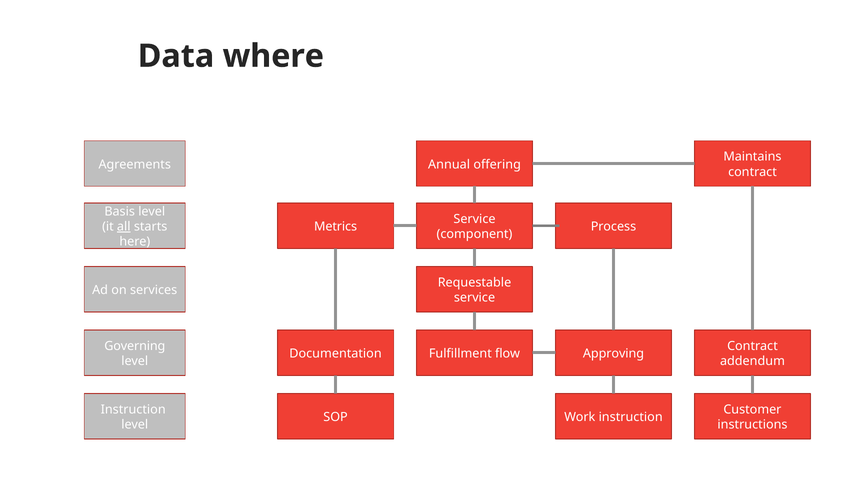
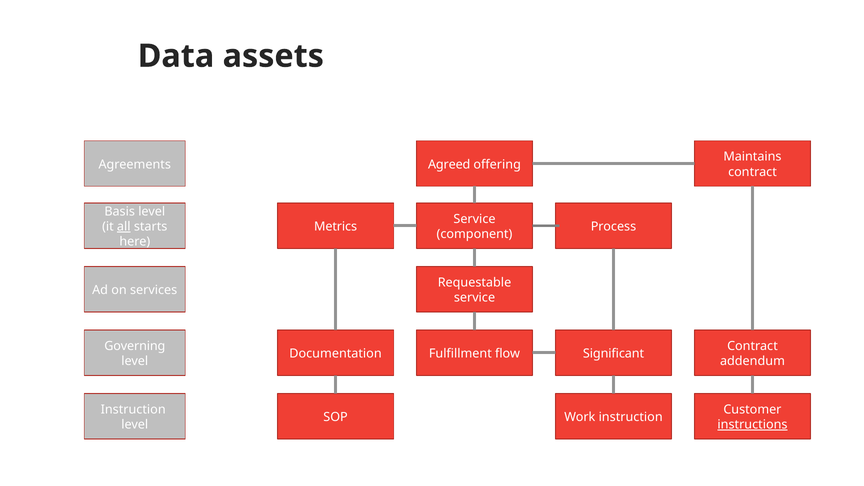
where: where -> assets
Annual: Annual -> Agreed
Approving: Approving -> Significant
instructions underline: none -> present
